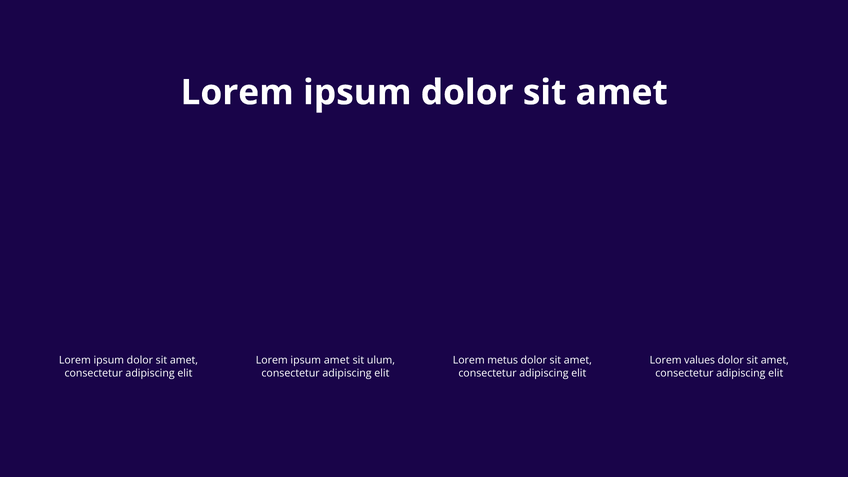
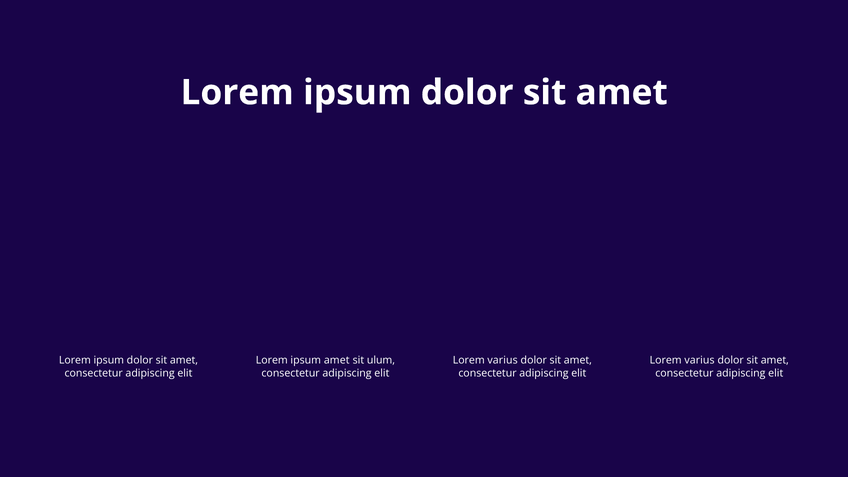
metus at (503, 360): metus -> varius
values at (700, 360): values -> varius
